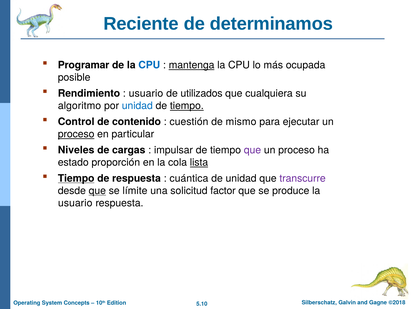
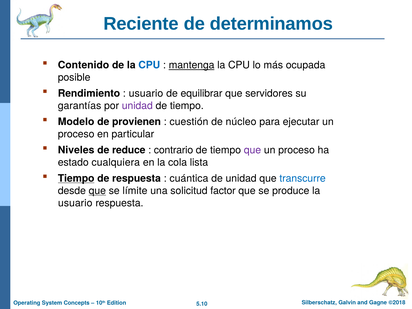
Programar: Programar -> Contenido
utilizados: utilizados -> equilibrar
cualquiera: cualquiera -> servidores
algoritmo: algoritmo -> garantías
unidad at (137, 106) colour: blue -> purple
tiempo at (187, 106) underline: present -> none
Control: Control -> Modelo
contenido: contenido -> provienen
mismo: mismo -> núcleo
proceso at (76, 134) underline: present -> none
cargas: cargas -> reduce
impulsar: impulsar -> contrario
proporción: proporción -> cualquiera
lista underline: present -> none
transcurre colour: purple -> blue
